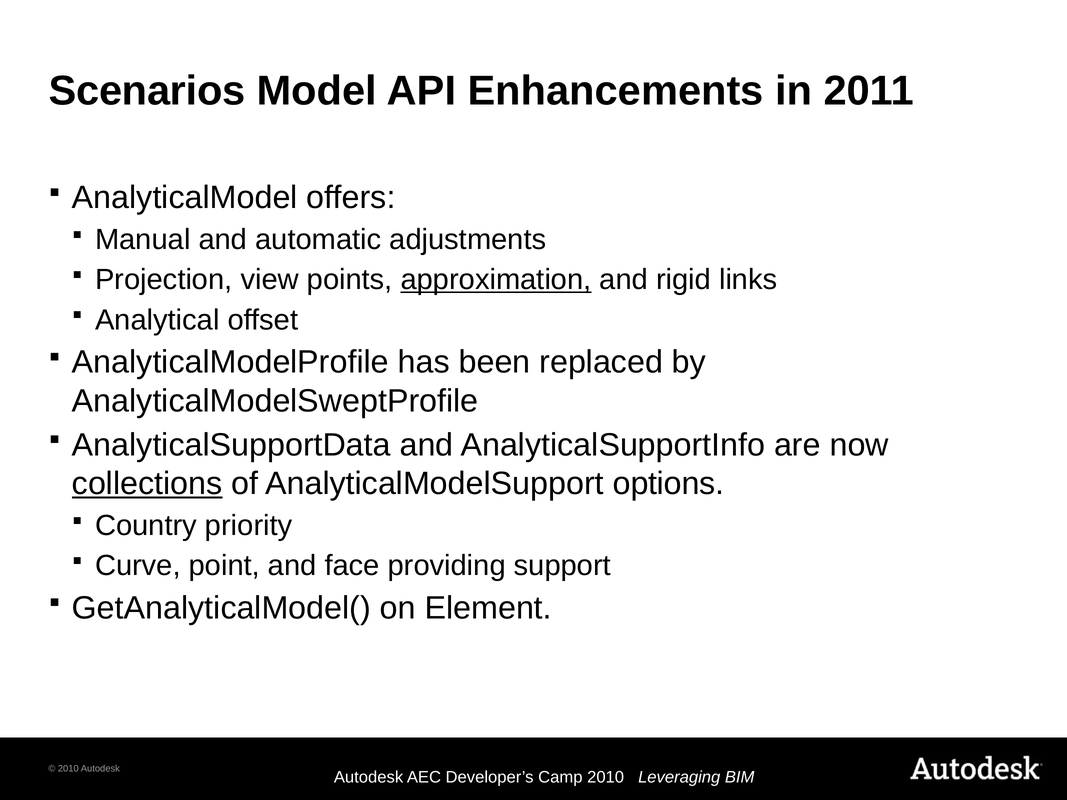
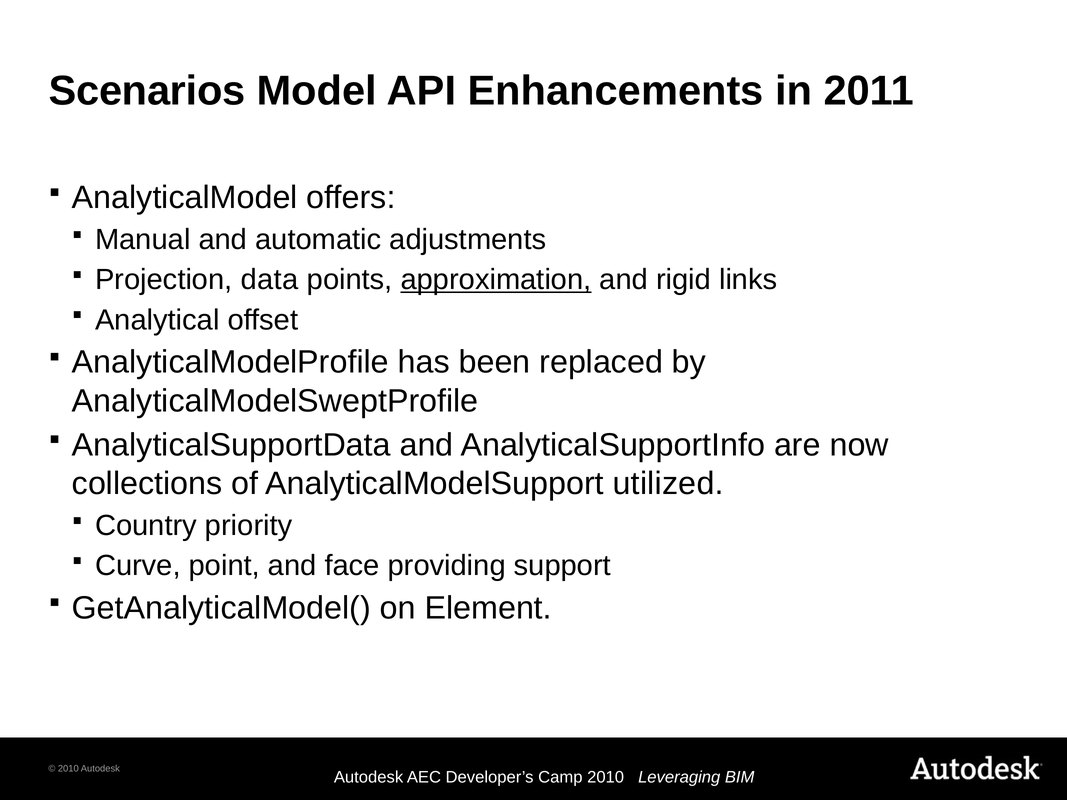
view: view -> data
collections underline: present -> none
options: options -> utilized
